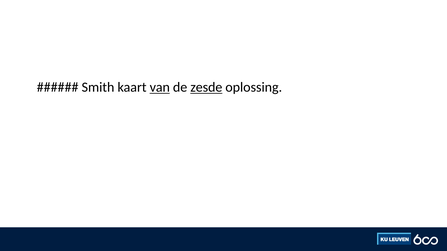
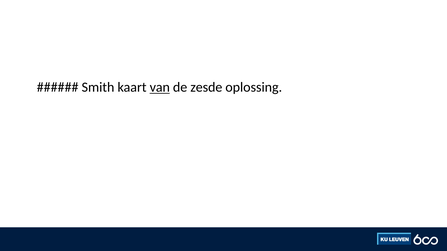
zesde underline: present -> none
